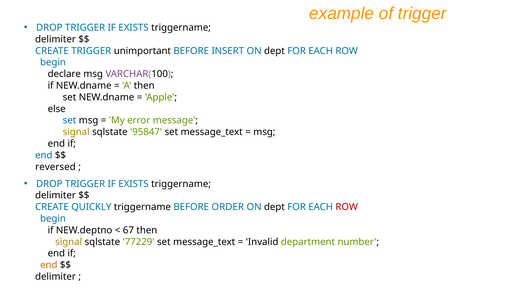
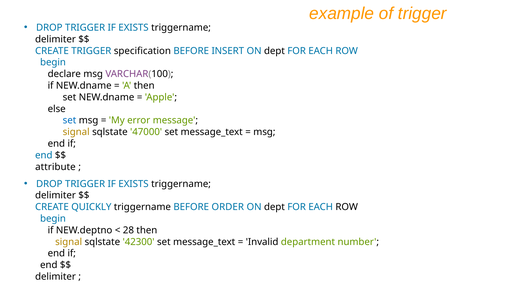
unimportant: unimportant -> specification
95847: 95847 -> 47000
reversed: reversed -> attribute
ROW at (347, 207) colour: red -> black
67: 67 -> 28
77229: 77229 -> 42300
end at (49, 265) colour: orange -> black
